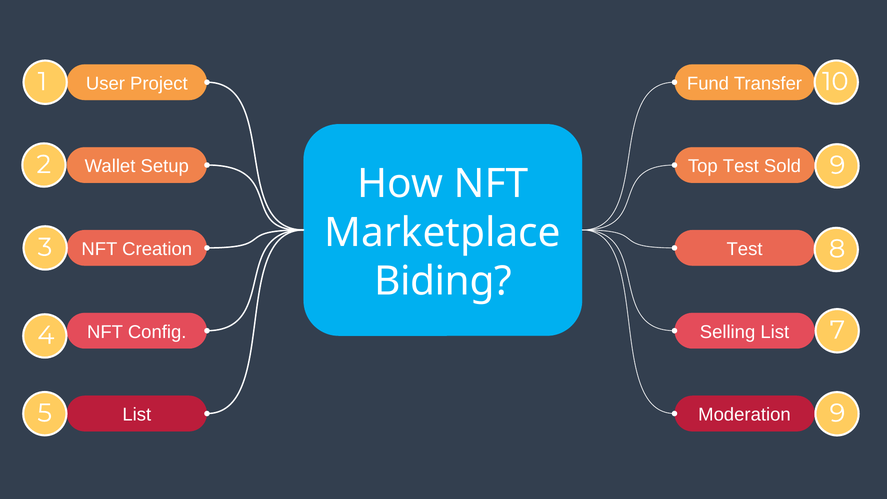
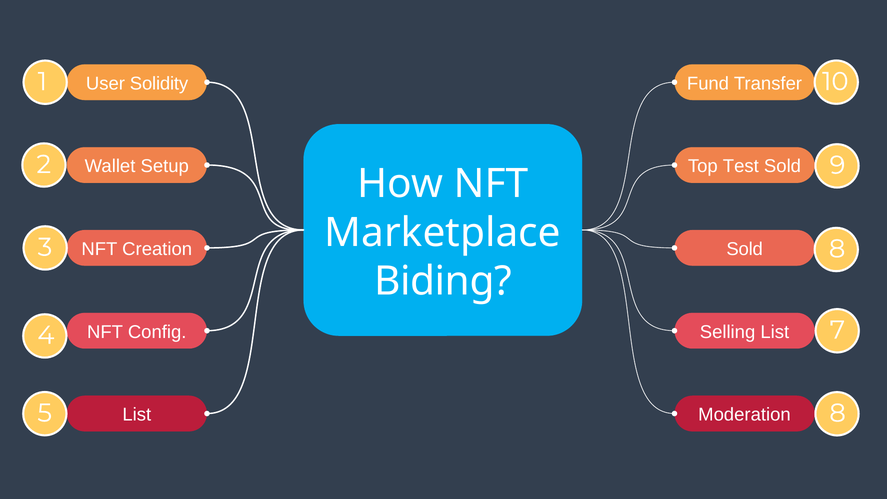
Project: Project -> Solidity
Test at (745, 249): Test -> Sold
5 9: 9 -> 8
